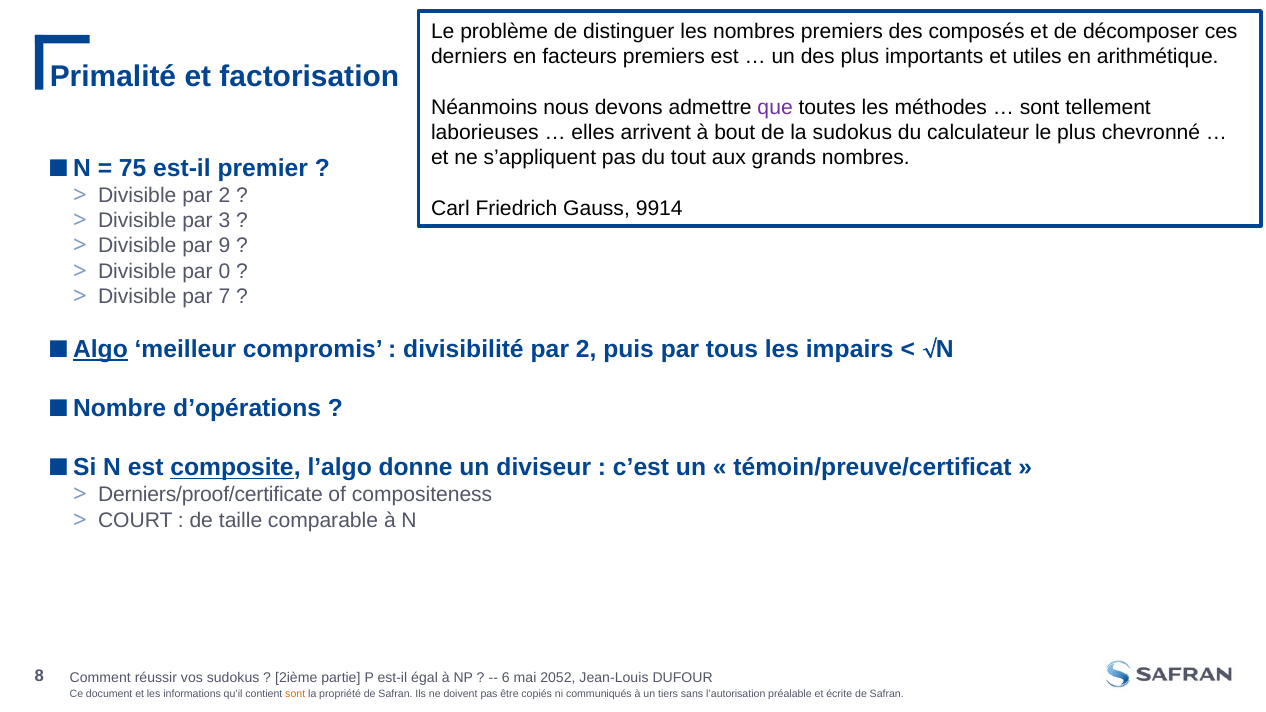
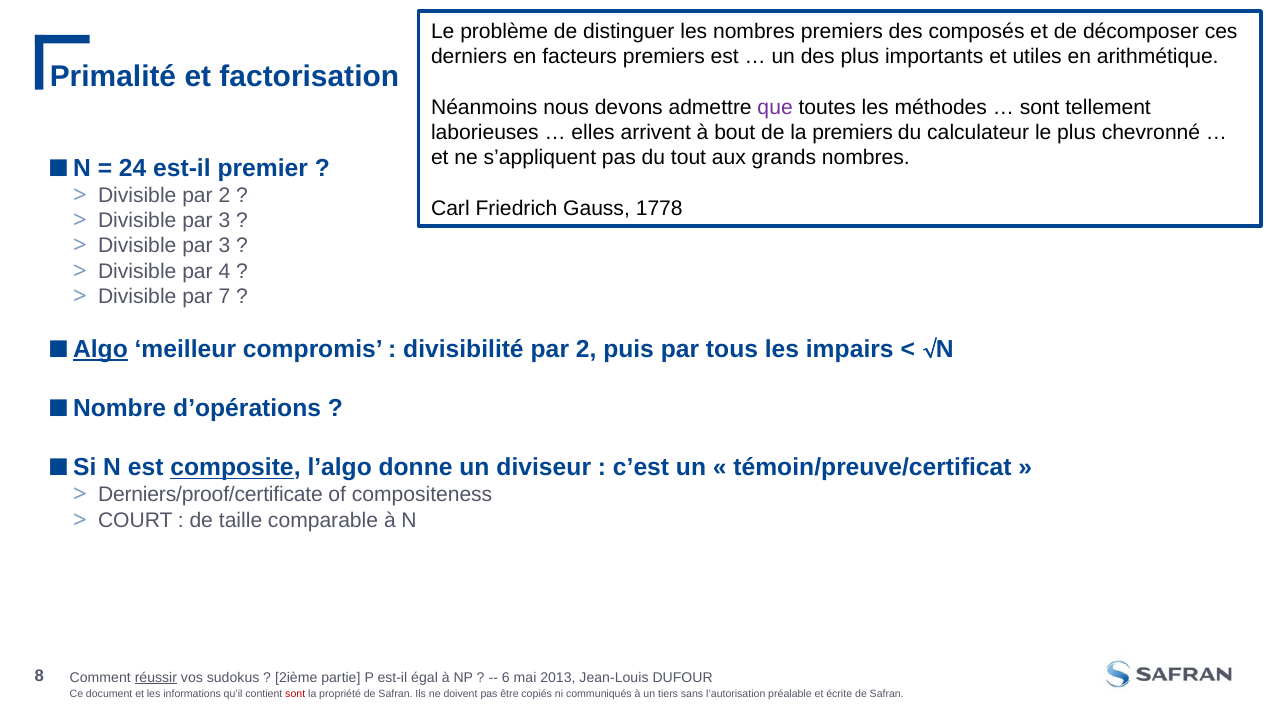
la sudokus: sudokus -> premiers
75: 75 -> 24
9914: 9914 -> 1778
9 at (224, 246): 9 -> 3
0: 0 -> 4
réussir underline: none -> present
2052: 2052 -> 2013
sont at (295, 694) colour: orange -> red
